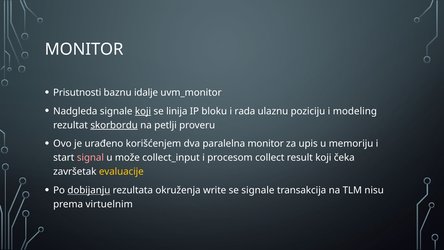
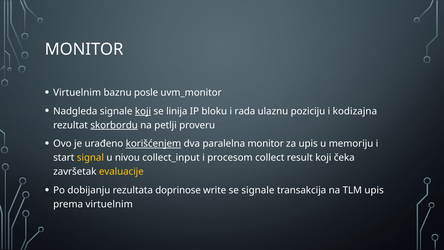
Prisutnosti at (77, 92): Prisutnosti -> Virtuelnim
idalje: idalje -> posle
modeling: modeling -> kodizajna
korišćenjem underline: none -> present
signal colour: pink -> yellow
može: može -> nivou
dobijanju underline: present -> none
okruženja: okruženja -> doprinose
TLM nisu: nisu -> upis
